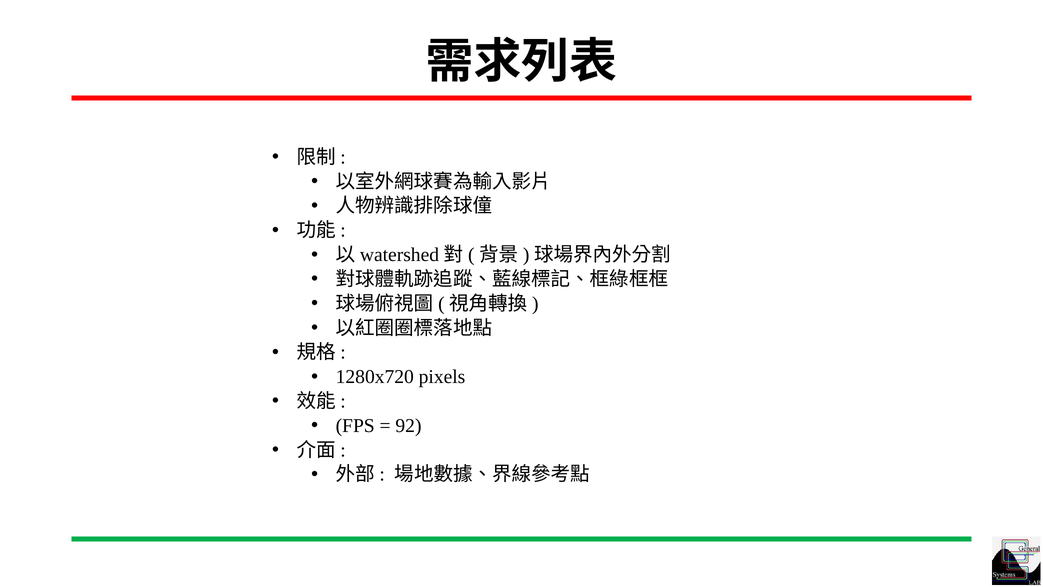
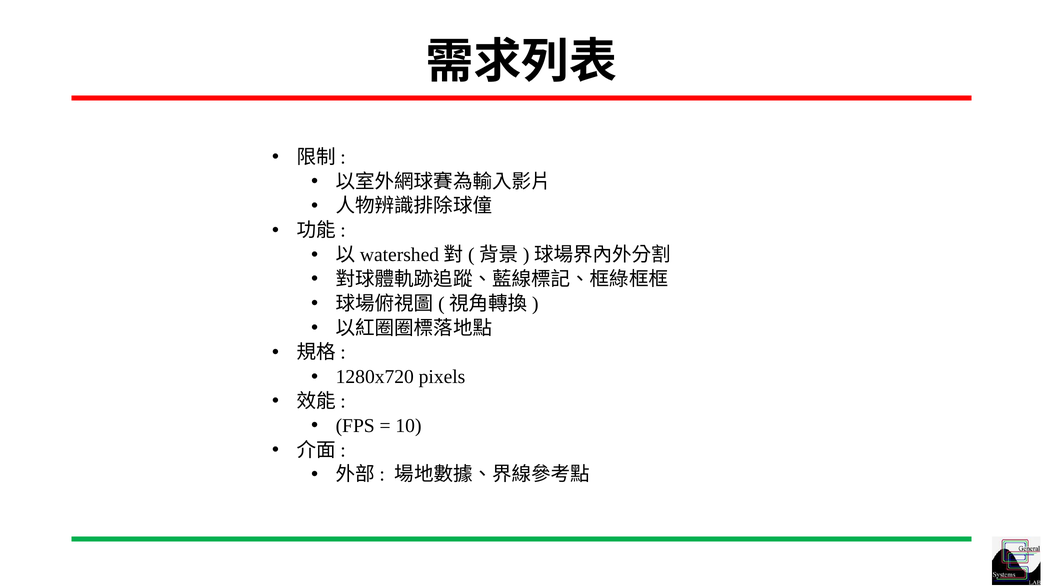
92: 92 -> 10
